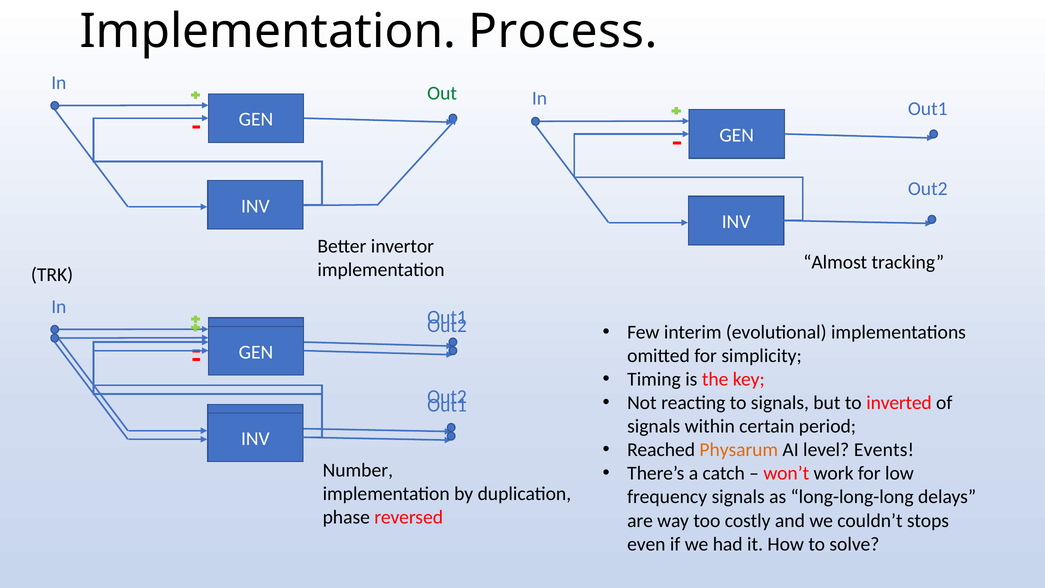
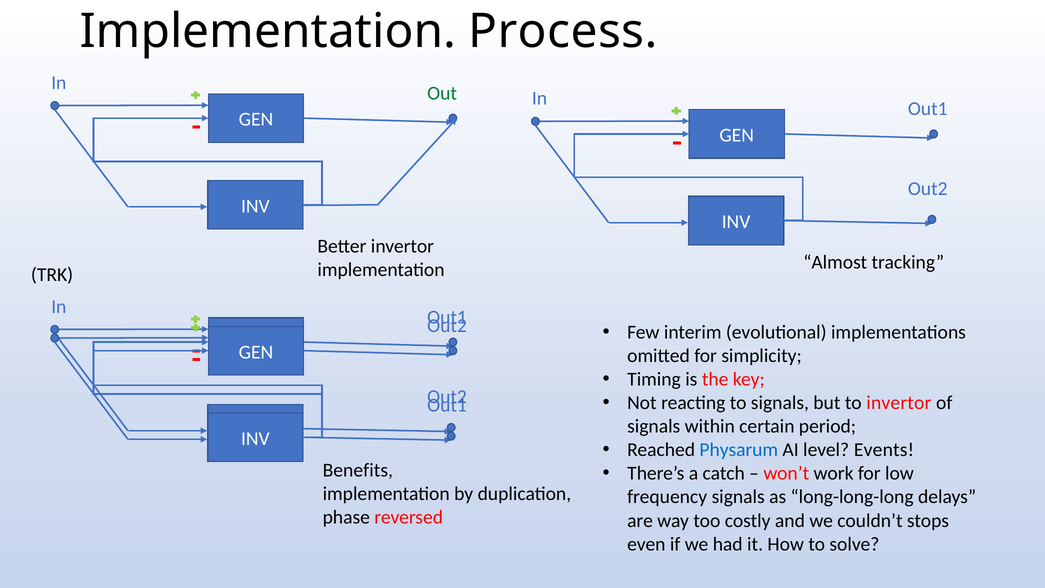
to inverted: inverted -> invertor
Physarum colour: orange -> blue
Number: Number -> Benefits
